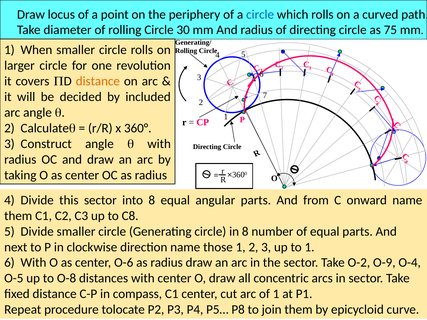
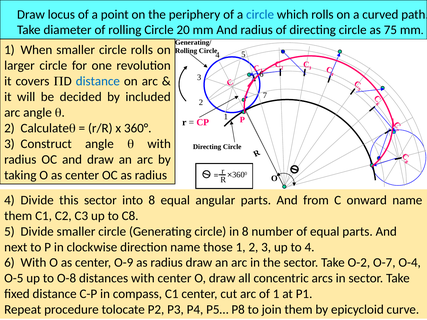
30: 30 -> 20
distance at (98, 81) colour: orange -> blue
to 1: 1 -> 4
O-6: O-6 -> O-9
O-9: O-9 -> O-7
